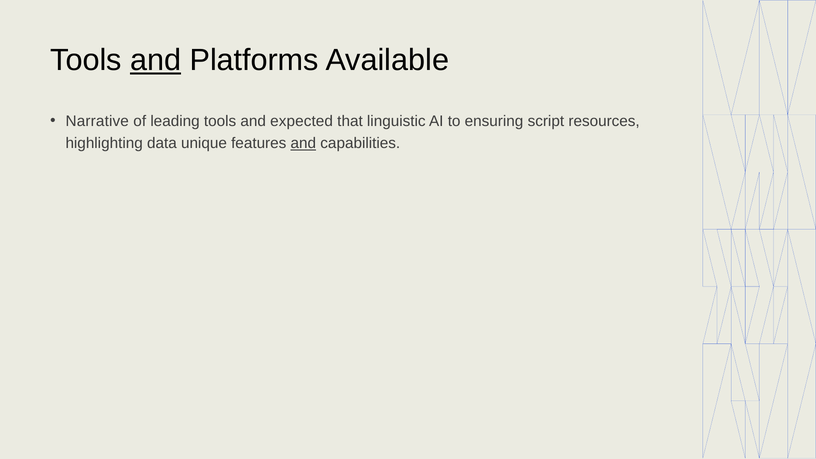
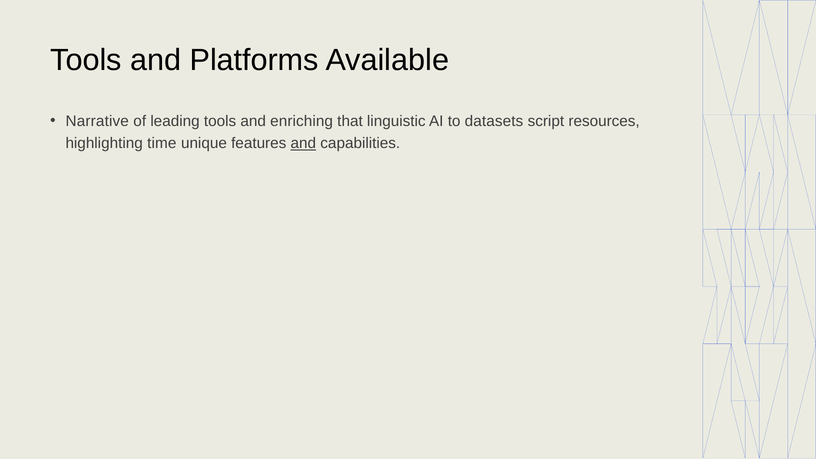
and at (156, 60) underline: present -> none
expected: expected -> enriching
ensuring: ensuring -> datasets
data: data -> time
